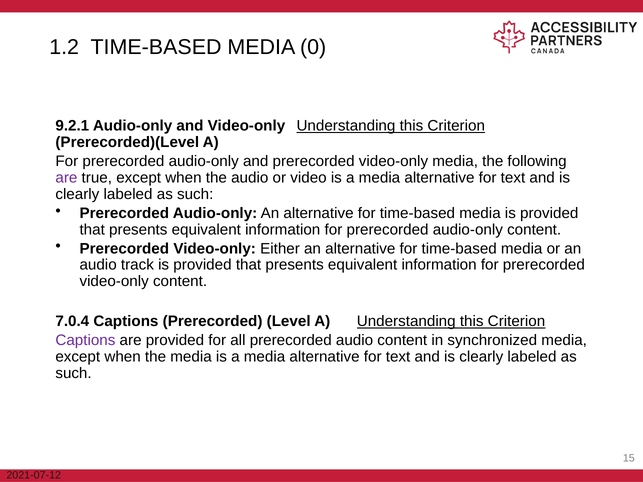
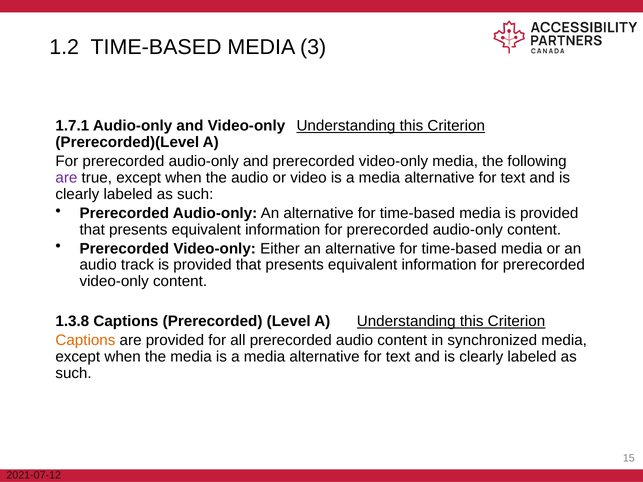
0: 0 -> 3
9.2.1: 9.2.1 -> 1.7.1
7.0.4: 7.0.4 -> 1.3.8
Captions at (85, 341) colour: purple -> orange
